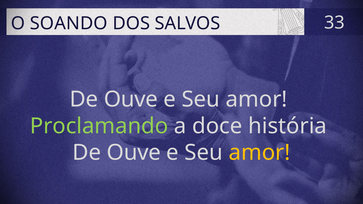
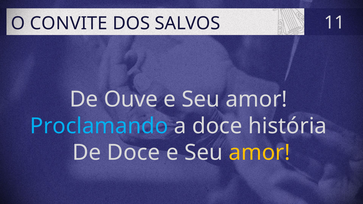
SOANDO: SOANDO -> CONVITE
33: 33 -> 11
Proclamando colour: light green -> light blue
Ouve at (134, 153): Ouve -> Doce
